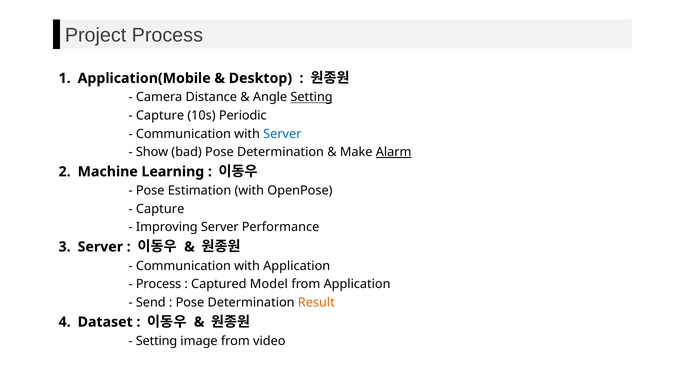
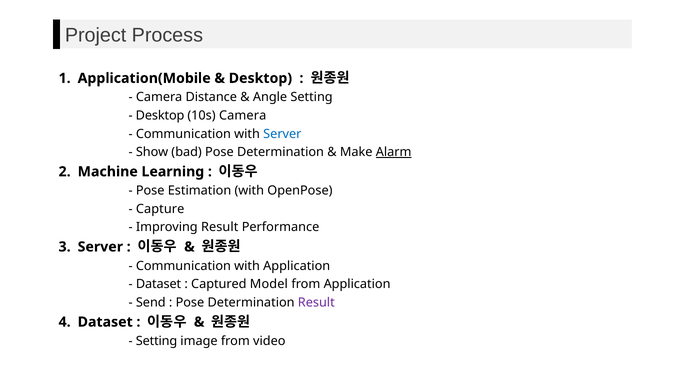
Setting at (312, 97) underline: present -> none
Capture at (160, 116): Capture -> Desktop
10s Periodic: Periodic -> Camera
Improving Server: Server -> Result
Process at (159, 284): Process -> Dataset
Result at (316, 303) colour: orange -> purple
